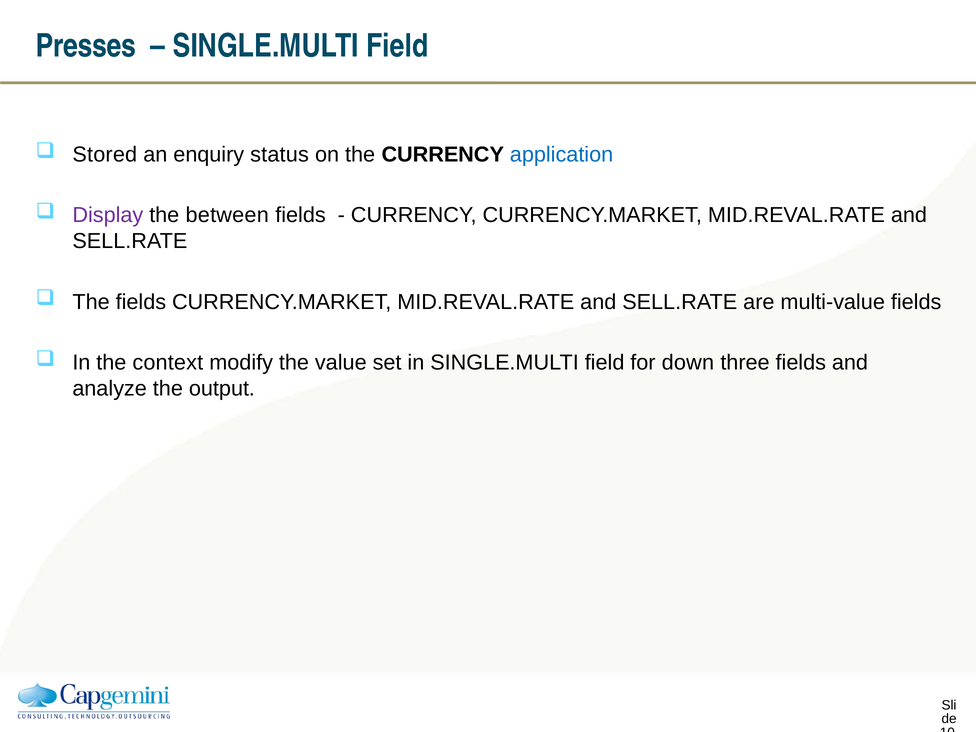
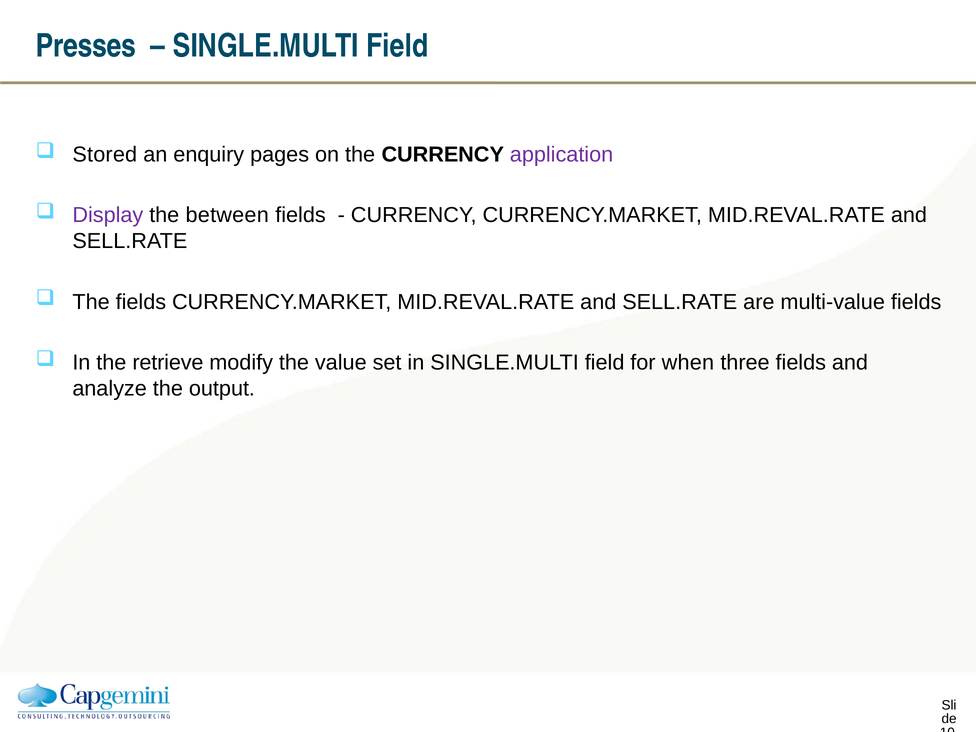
status: status -> pages
application colour: blue -> purple
context: context -> retrieve
down: down -> when
